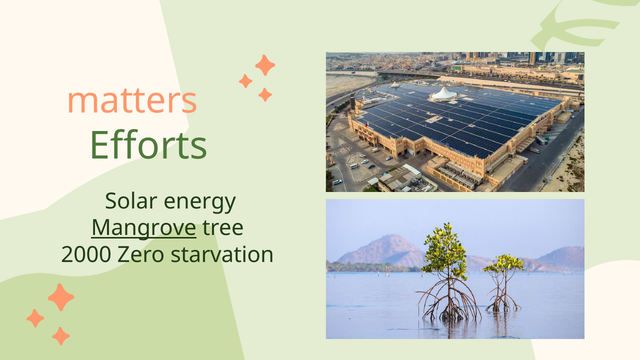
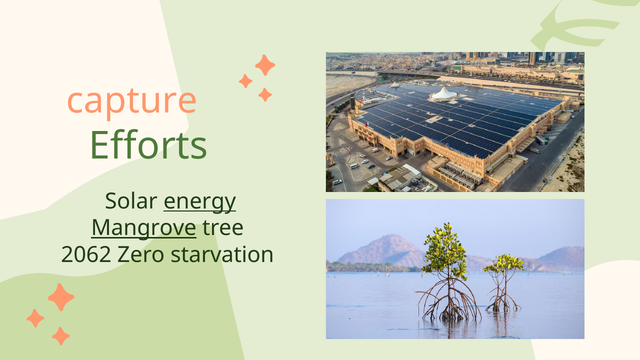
matters: matters -> capture
energy underline: none -> present
2000: 2000 -> 2062
